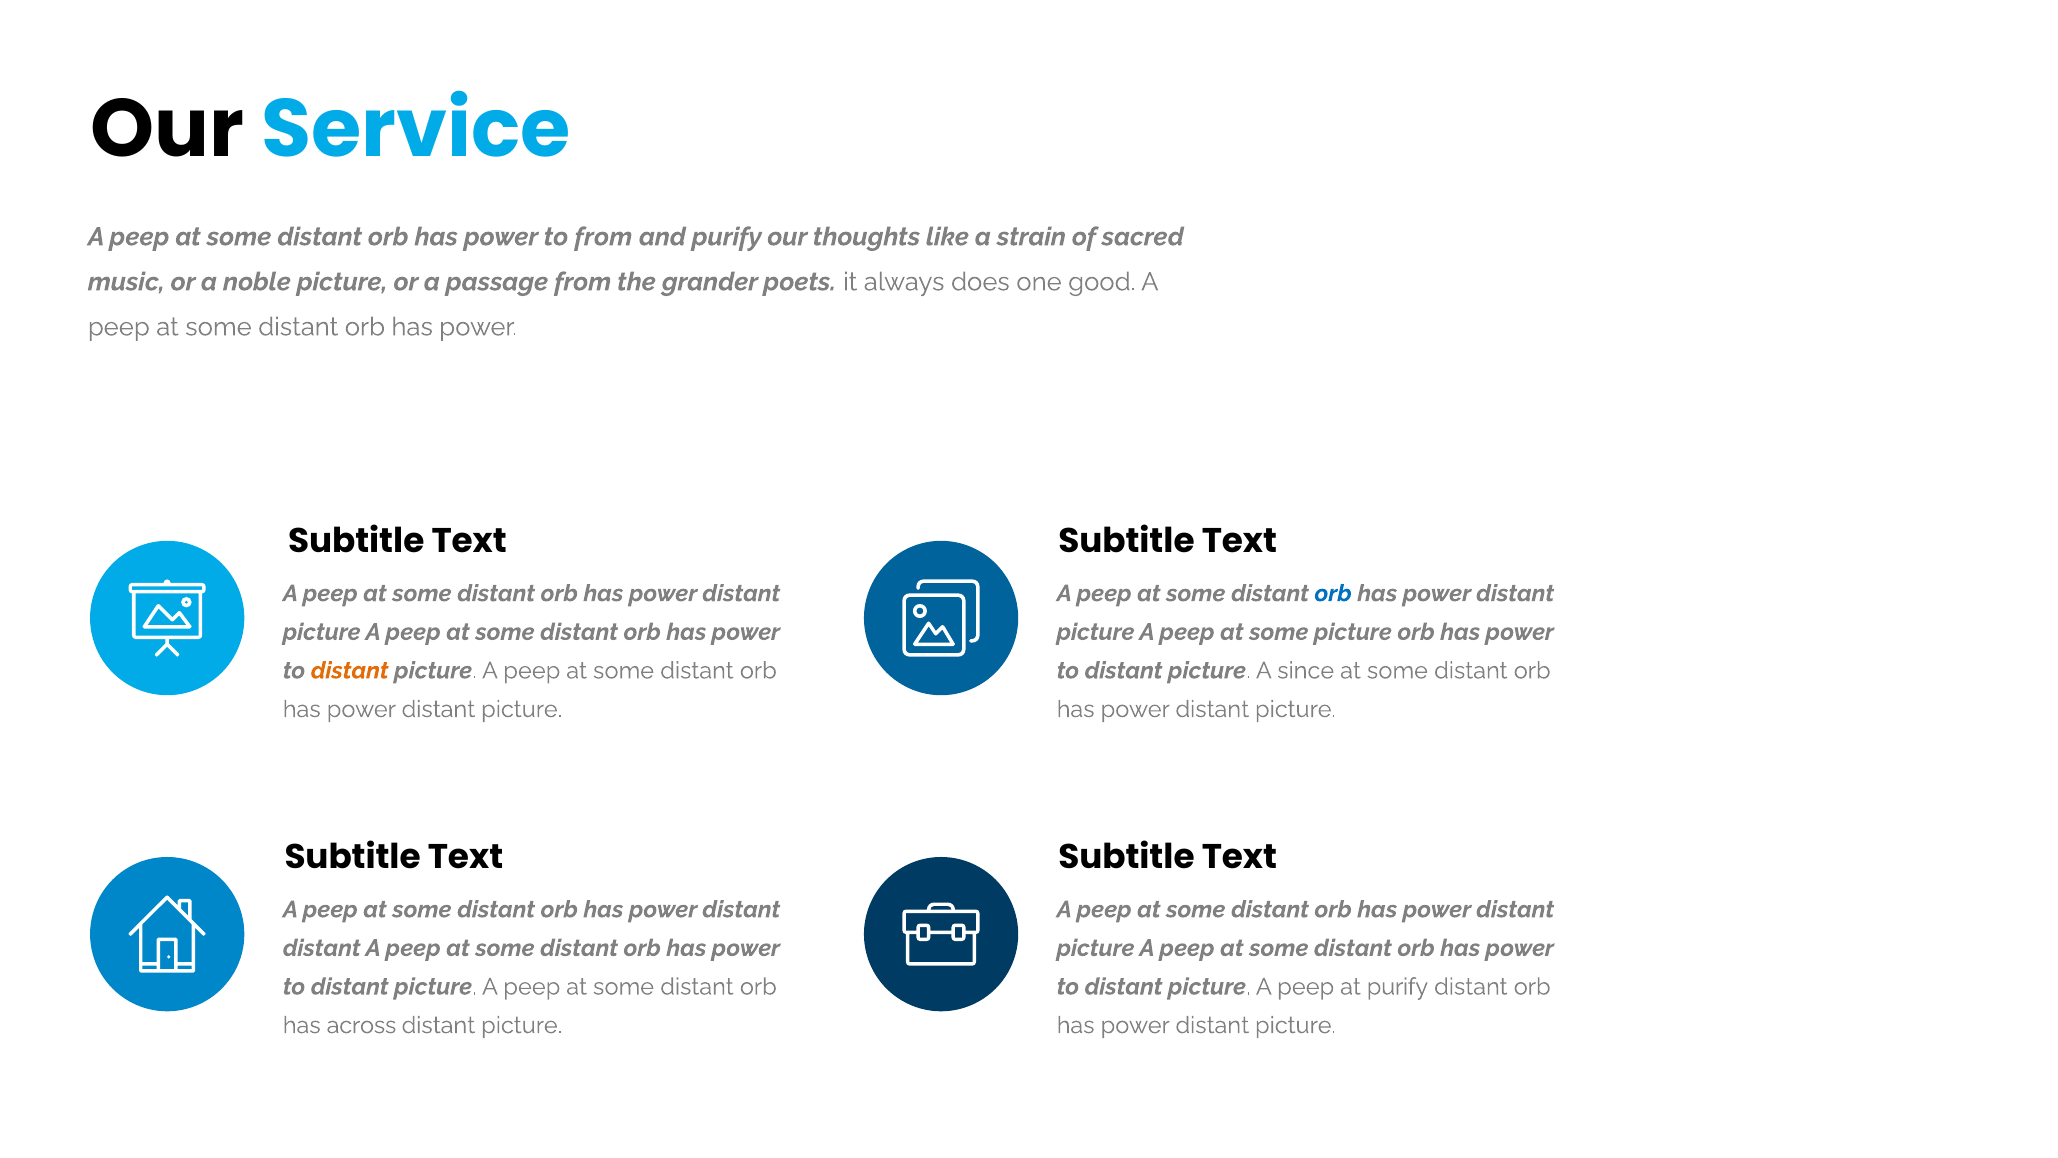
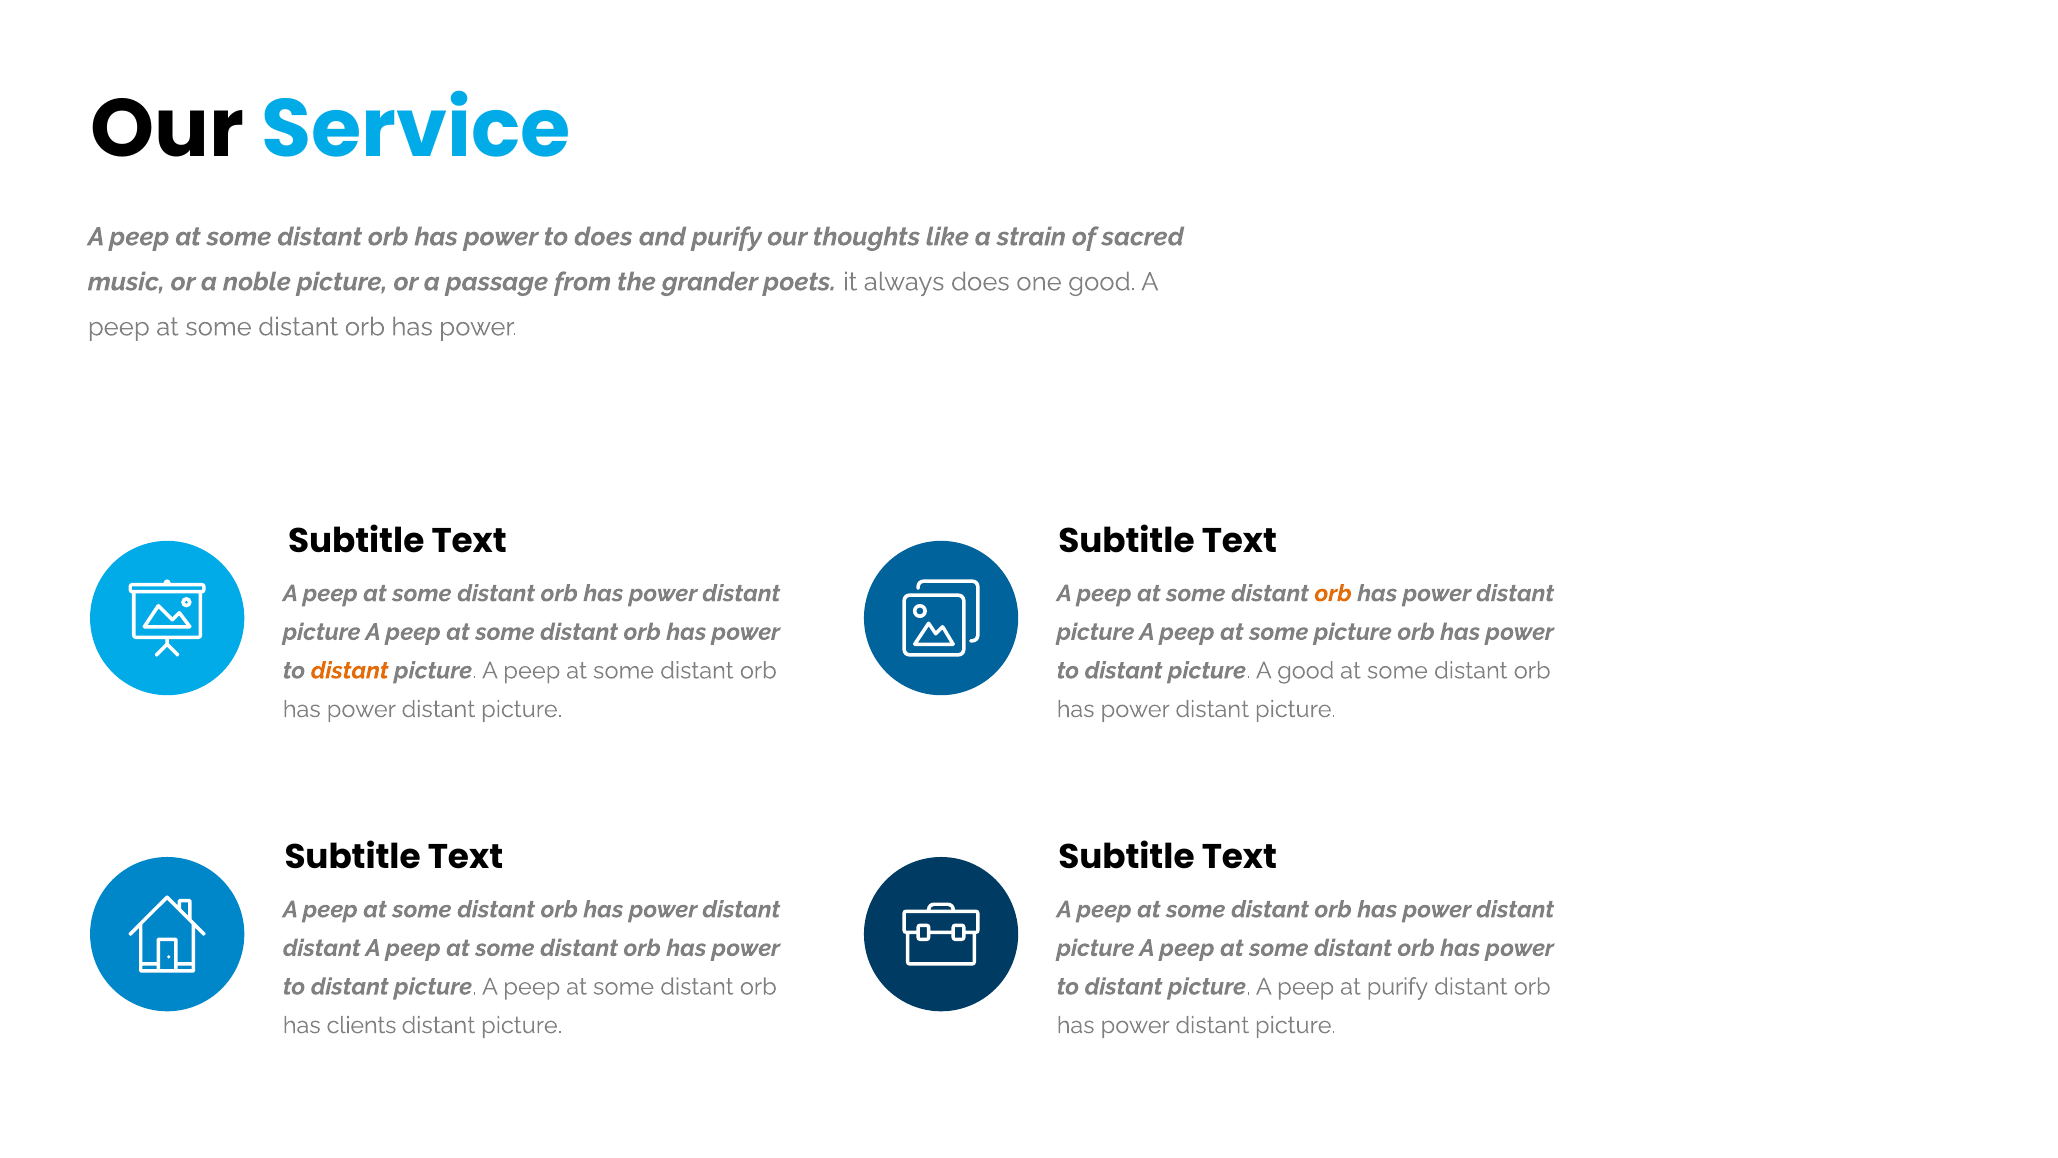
to from: from -> does
orb at (1333, 593) colour: blue -> orange
A since: since -> good
across: across -> clients
